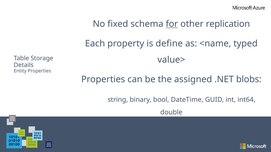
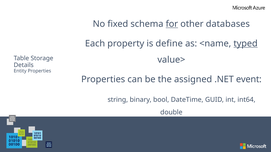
replication: replication -> databases
typed underline: none -> present
blobs: blobs -> event
